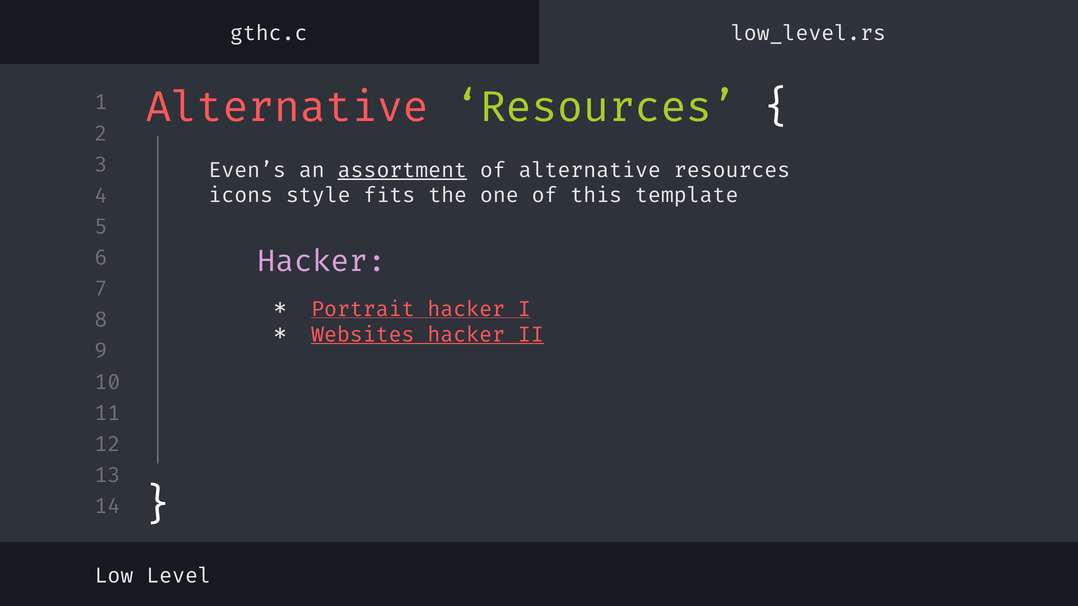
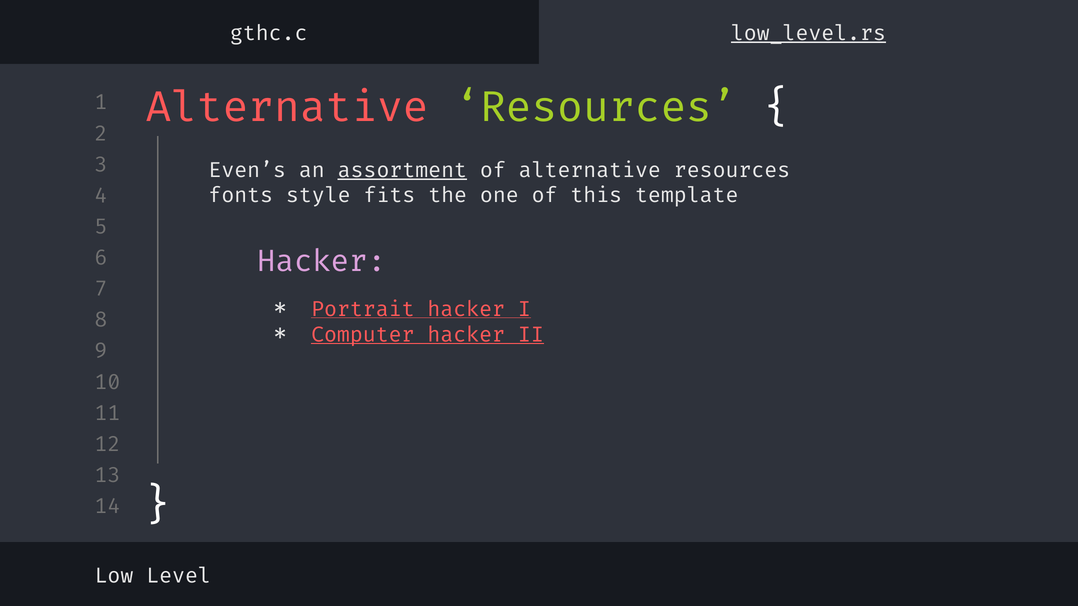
low_level.rs underline: none -> present
icons: icons -> fonts
Websites: Websites -> Computer
